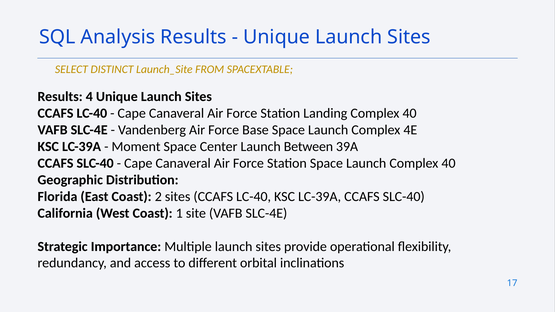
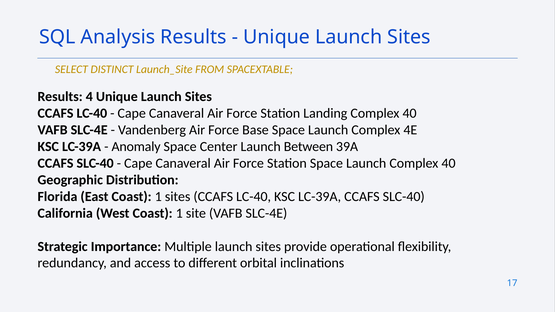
Moment: Moment -> Anomaly
East Coast 2: 2 -> 1
